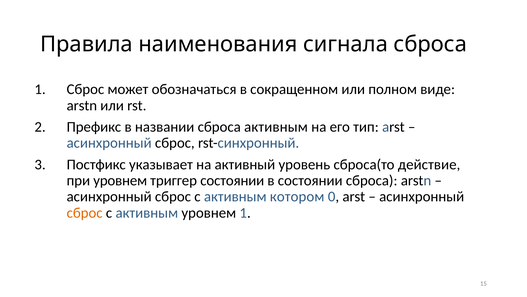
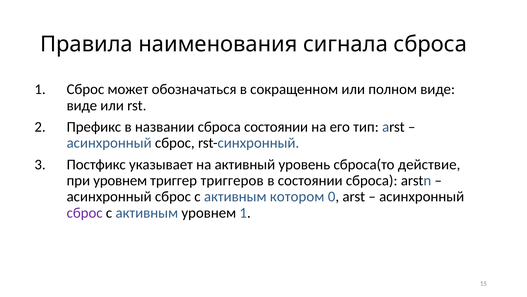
arstn at (82, 105): arstn -> виде
сброса активным: активным -> состоянии
триггер состоянии: состоянии -> триггеров
сброс at (85, 212) colour: orange -> purple
